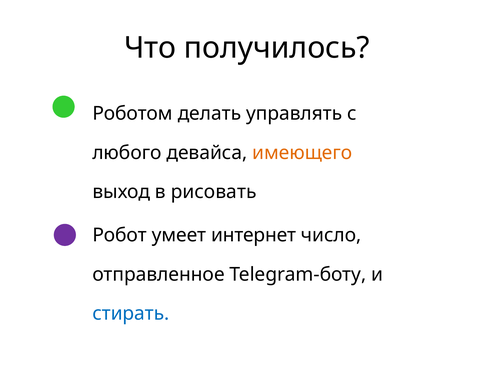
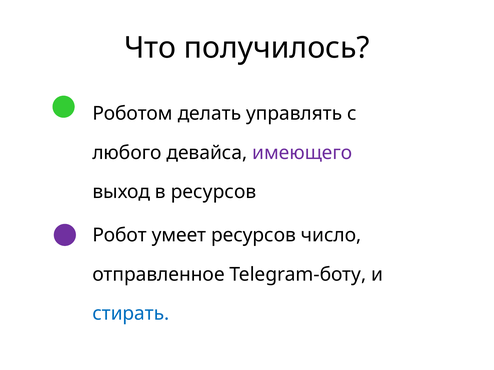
имеющего colour: orange -> purple
в рисовать: рисовать -> ресурсов
умеет интернет: интернет -> ресурсов
